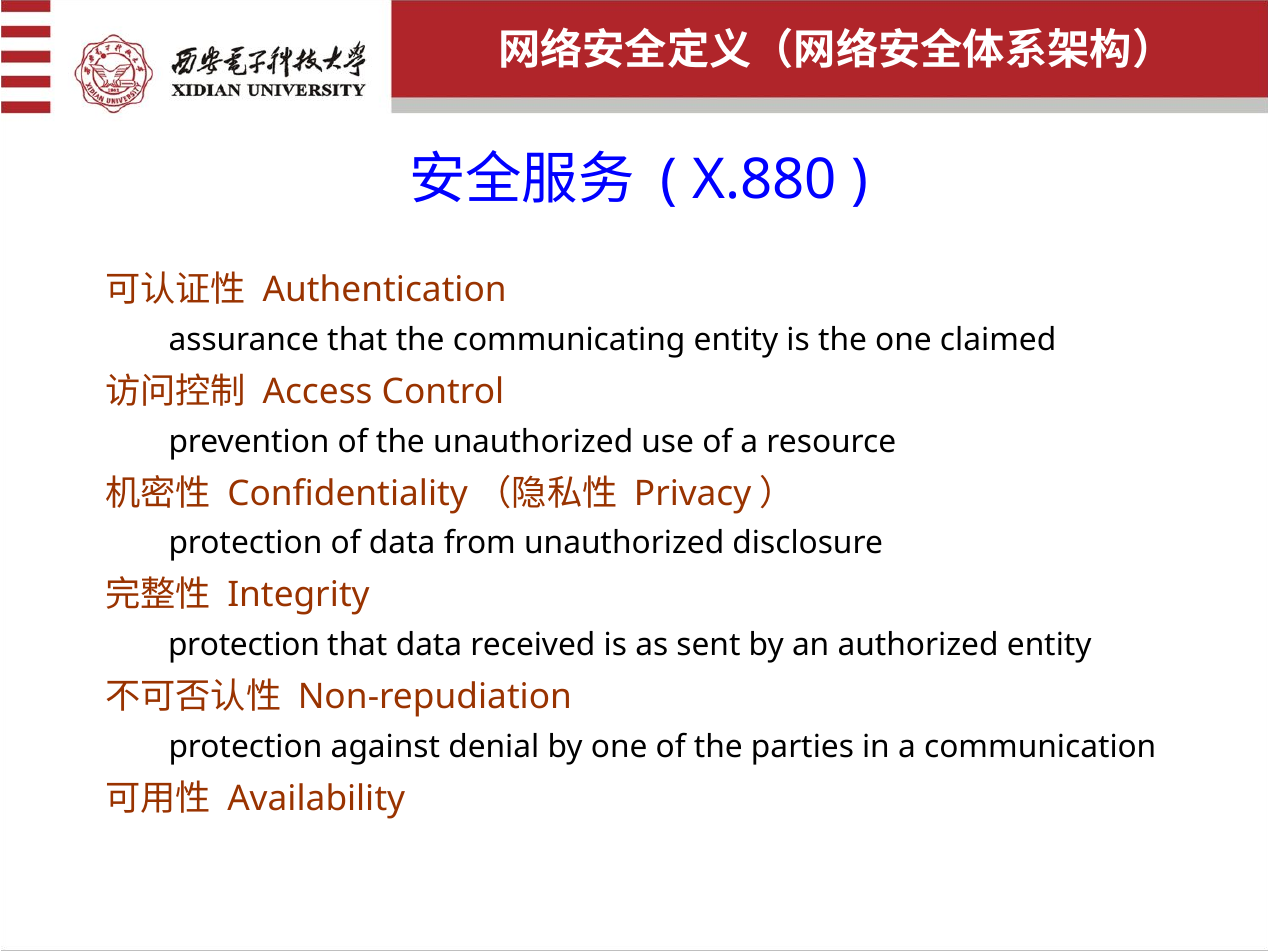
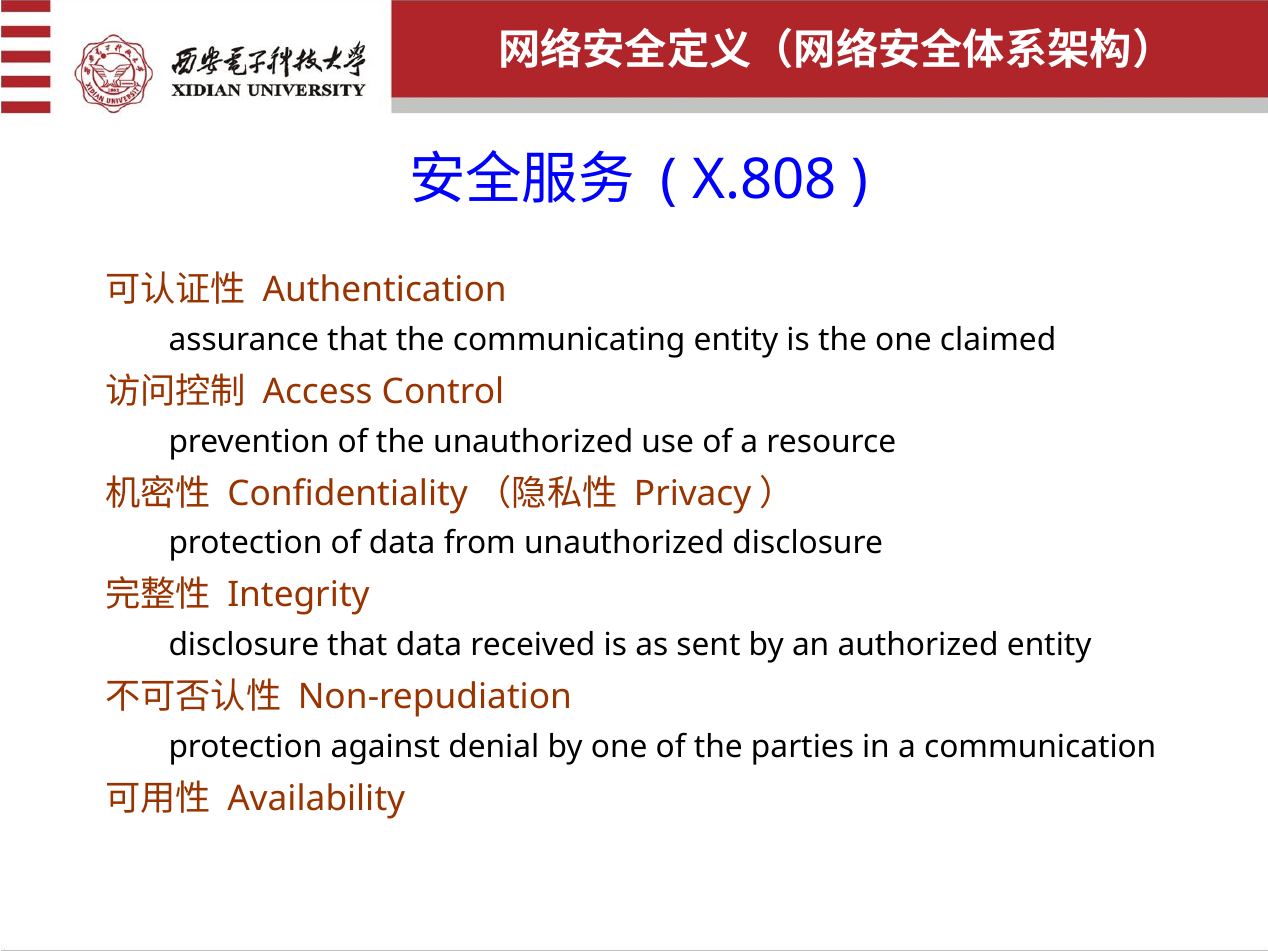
X.880: X.880 -> X.808
protection at (244, 645): protection -> disclosure
